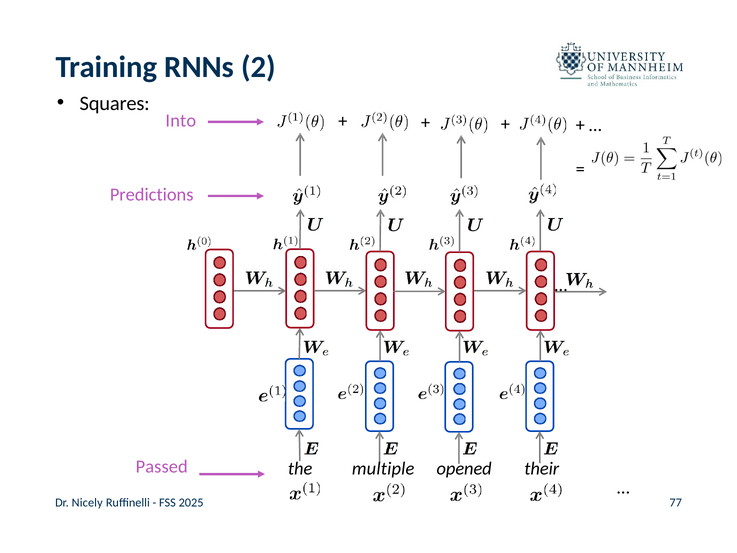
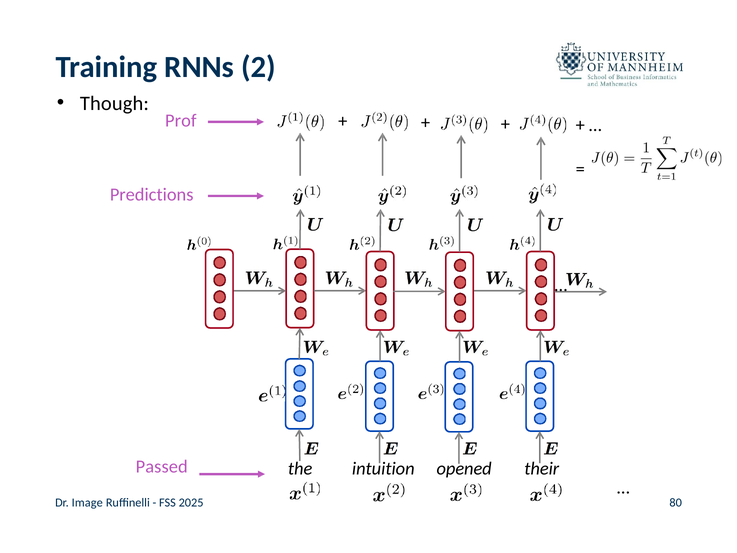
Squares: Squares -> Though
Into: Into -> Prof
multiple: multiple -> intuition
Nicely: Nicely -> Image
77: 77 -> 80
